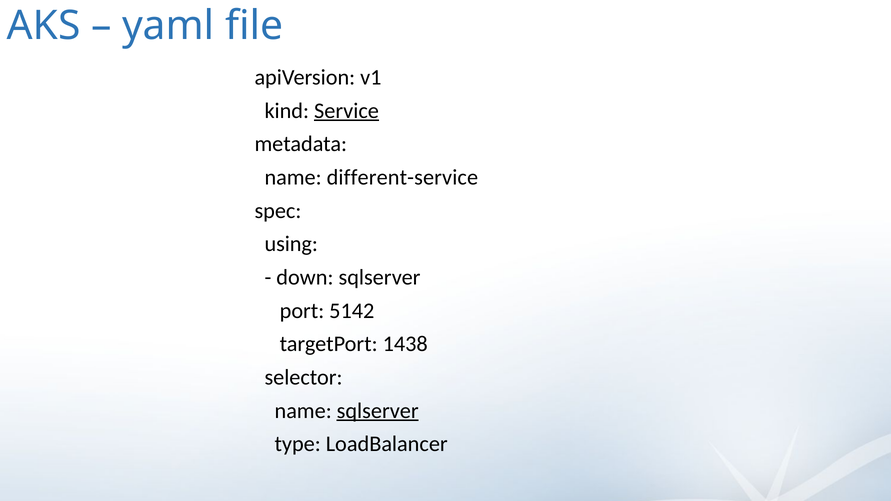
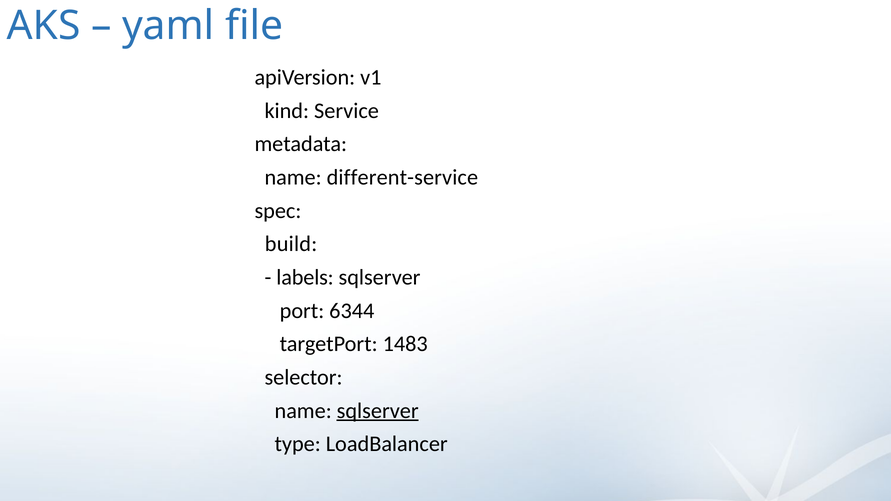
Service underline: present -> none
using: using -> build
down: down -> labels
5142: 5142 -> 6344
1438: 1438 -> 1483
